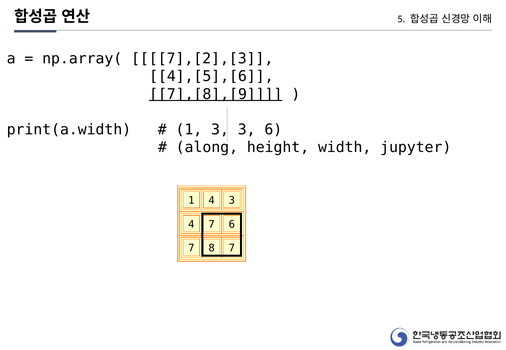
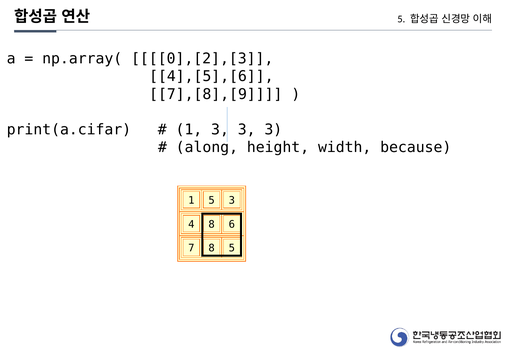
7],[2],[3: 7],[2],[3 -> 0],[2],[3
7],[8],[9 underline: present -> none
print(a.width: print(a.width -> print(a.cifar
3 3 6: 6 -> 3
jupyter: jupyter -> because
1 4: 4 -> 5
4 7: 7 -> 8
8 7: 7 -> 5
